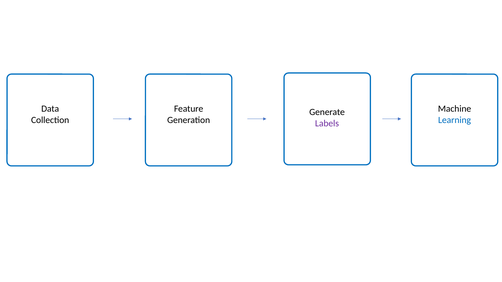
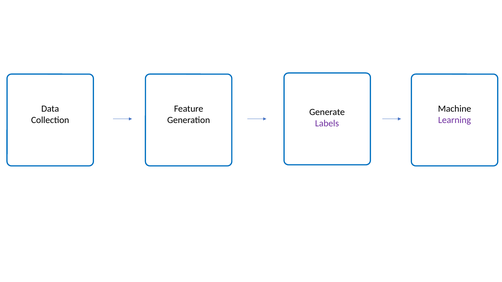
Learning colour: blue -> purple
